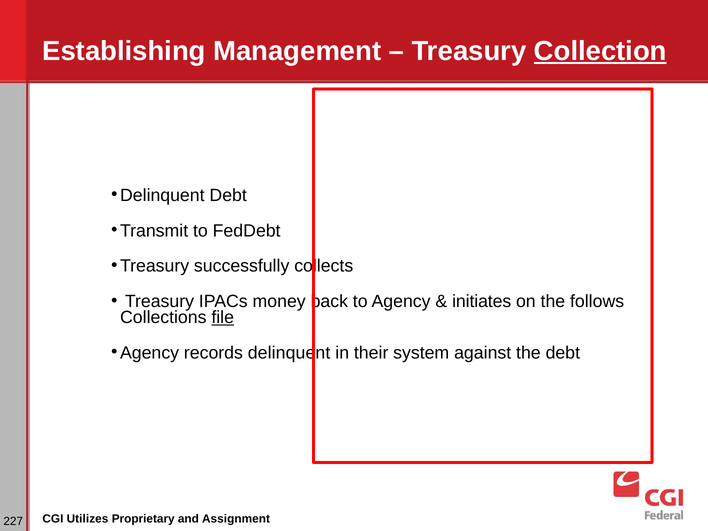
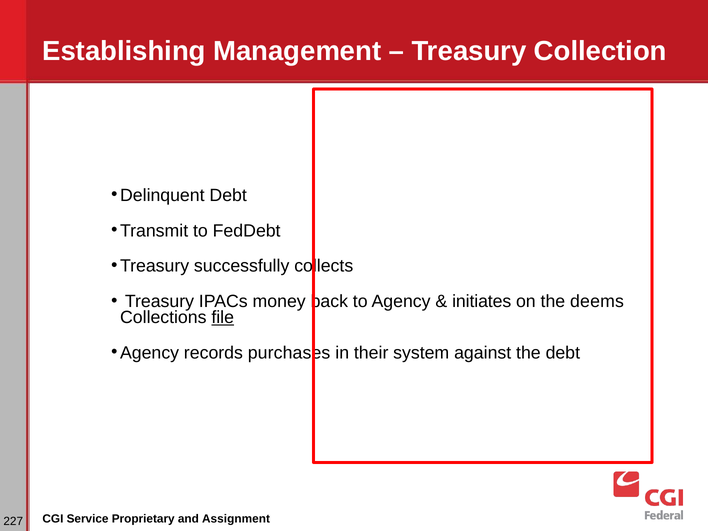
Collection underline: present -> none
follows: follows -> deems
records delinquent: delinquent -> purchases
Utilizes: Utilizes -> Service
